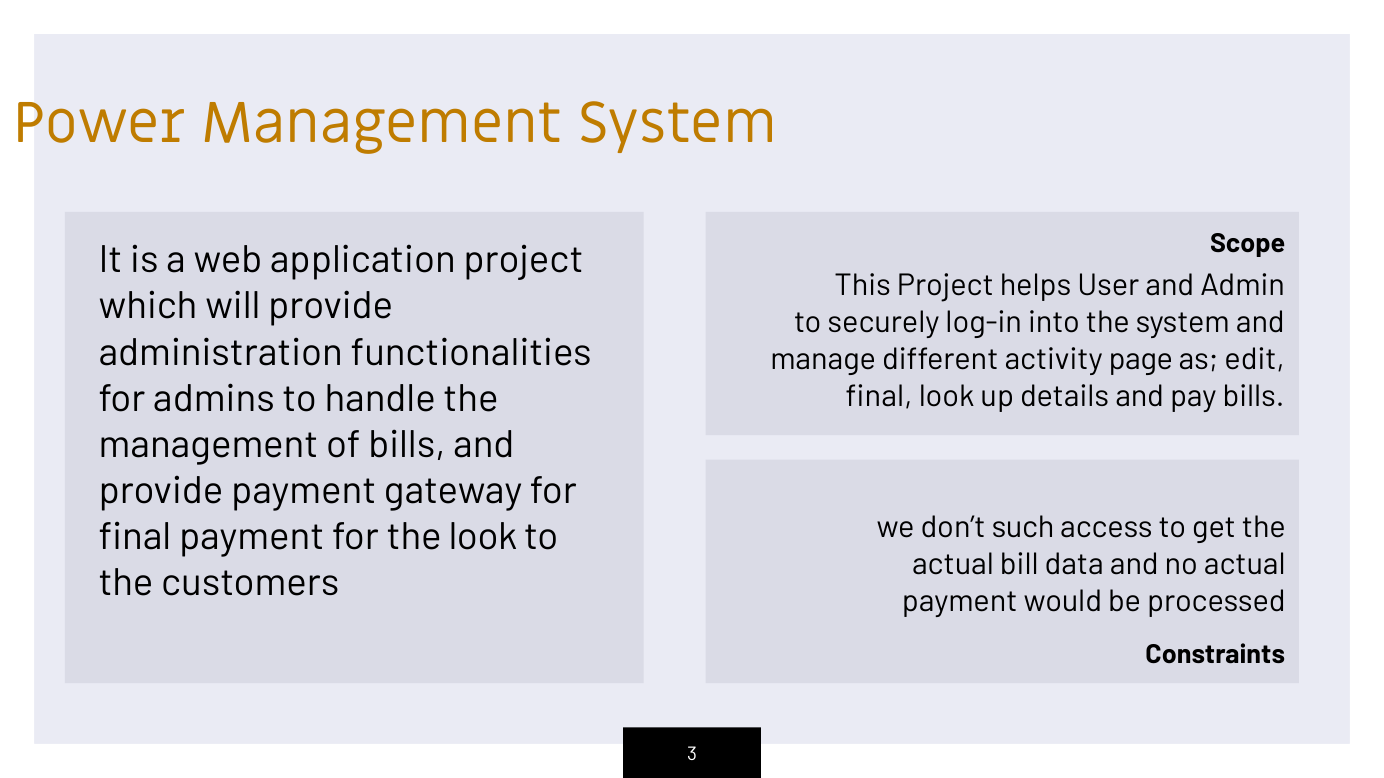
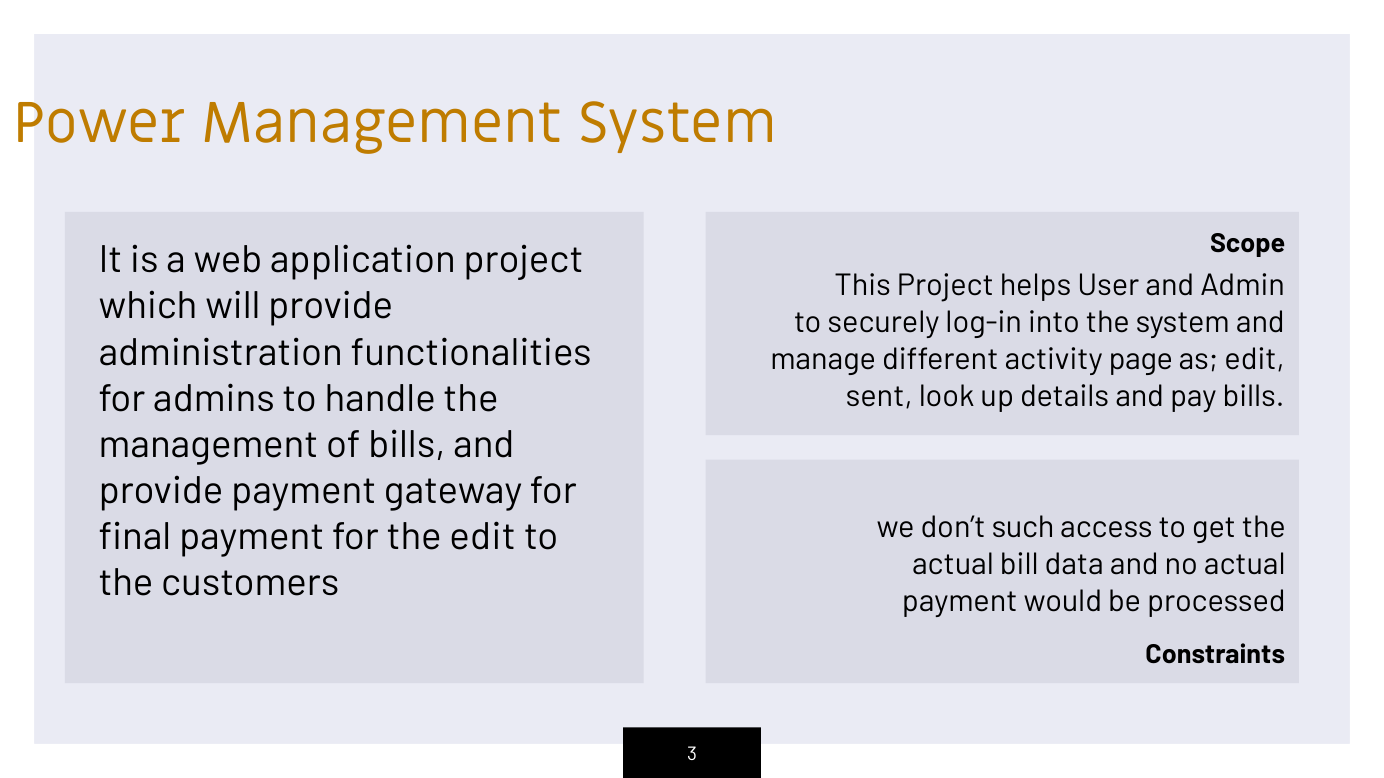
final at (879, 396): final -> sent
the look: look -> edit
